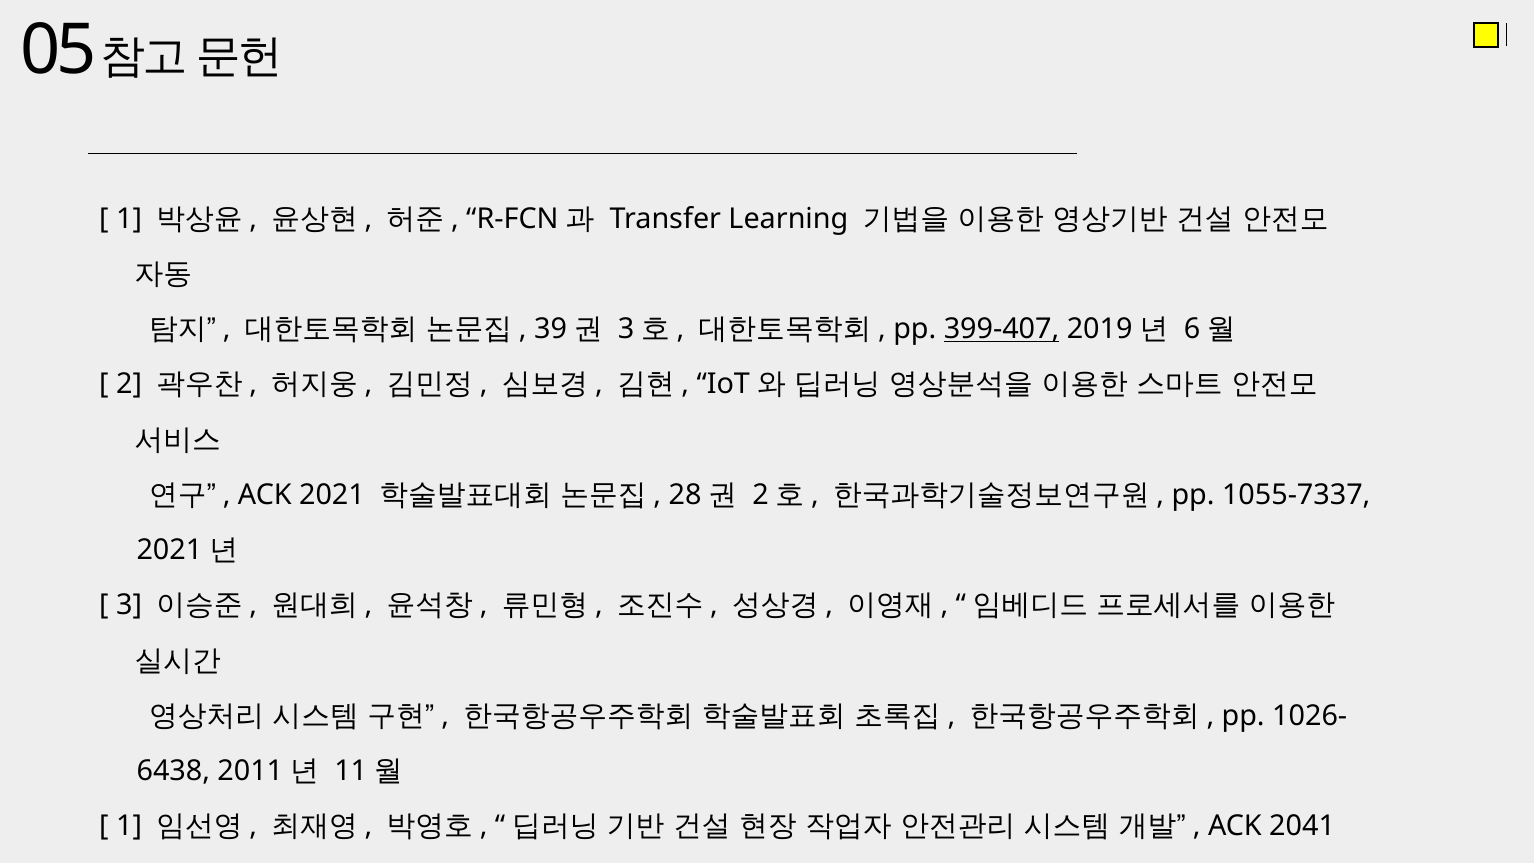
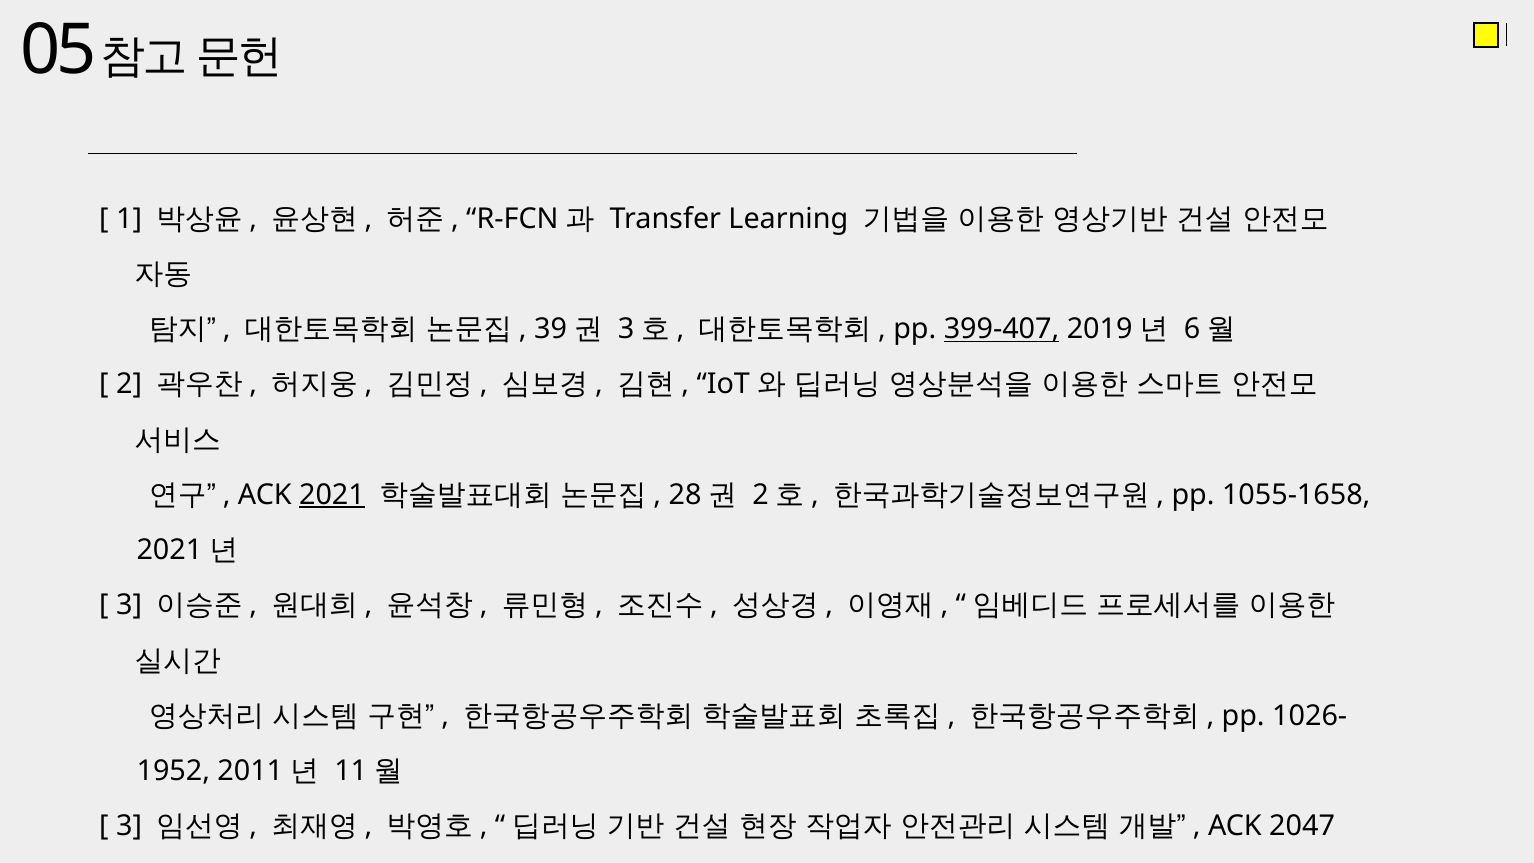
2021 underline: none -> present
1055-7337: 1055-7337 -> 1055-1658
6438: 6438 -> 1952
1 at (129, 826): 1 -> 3
2041: 2041 -> 2047
